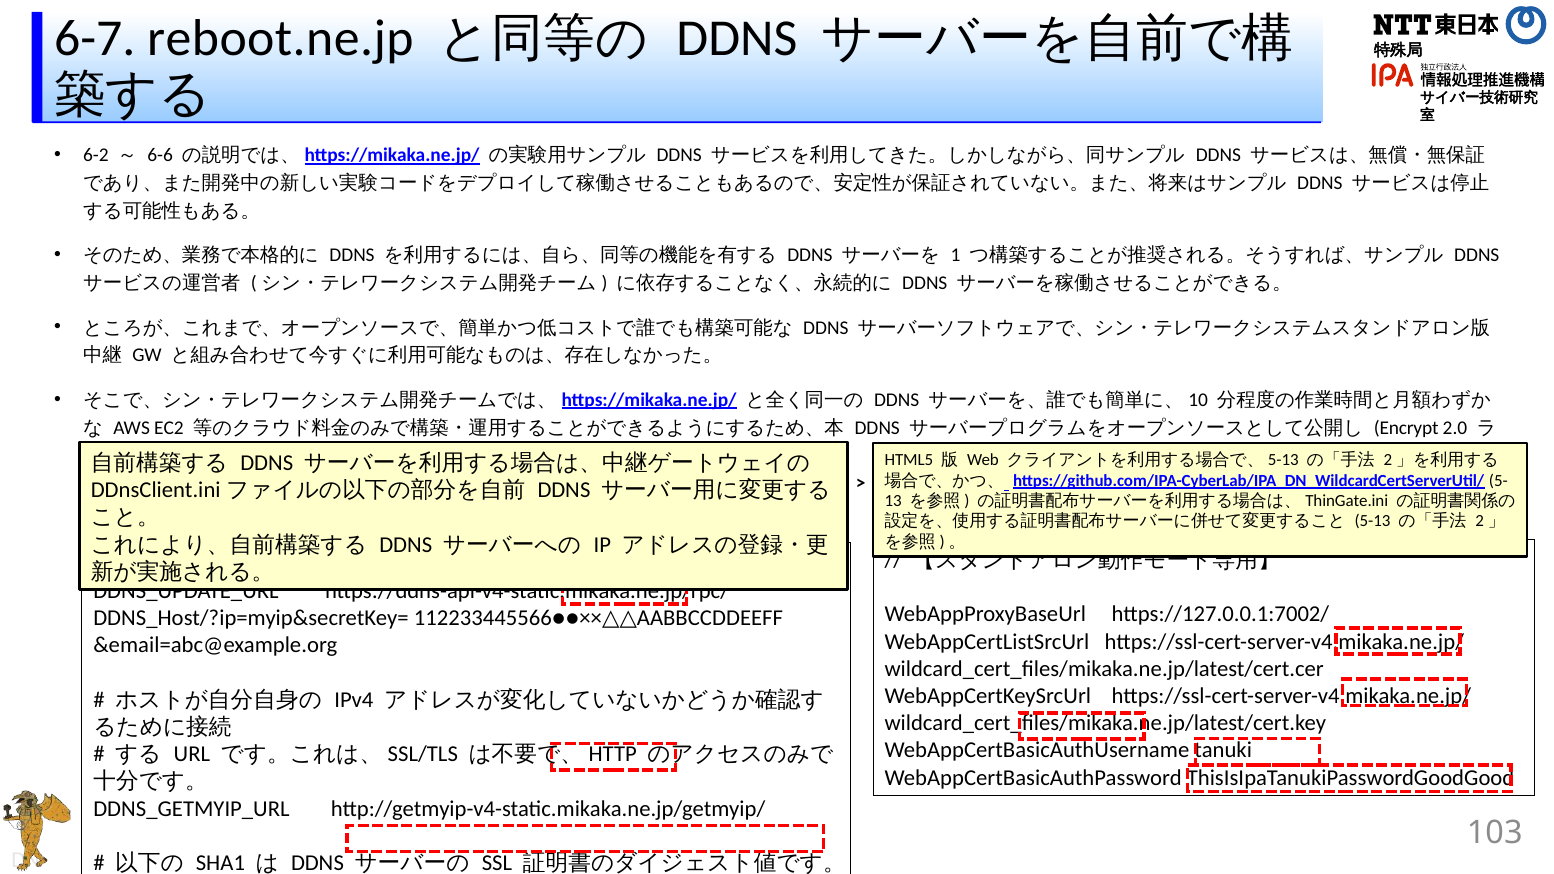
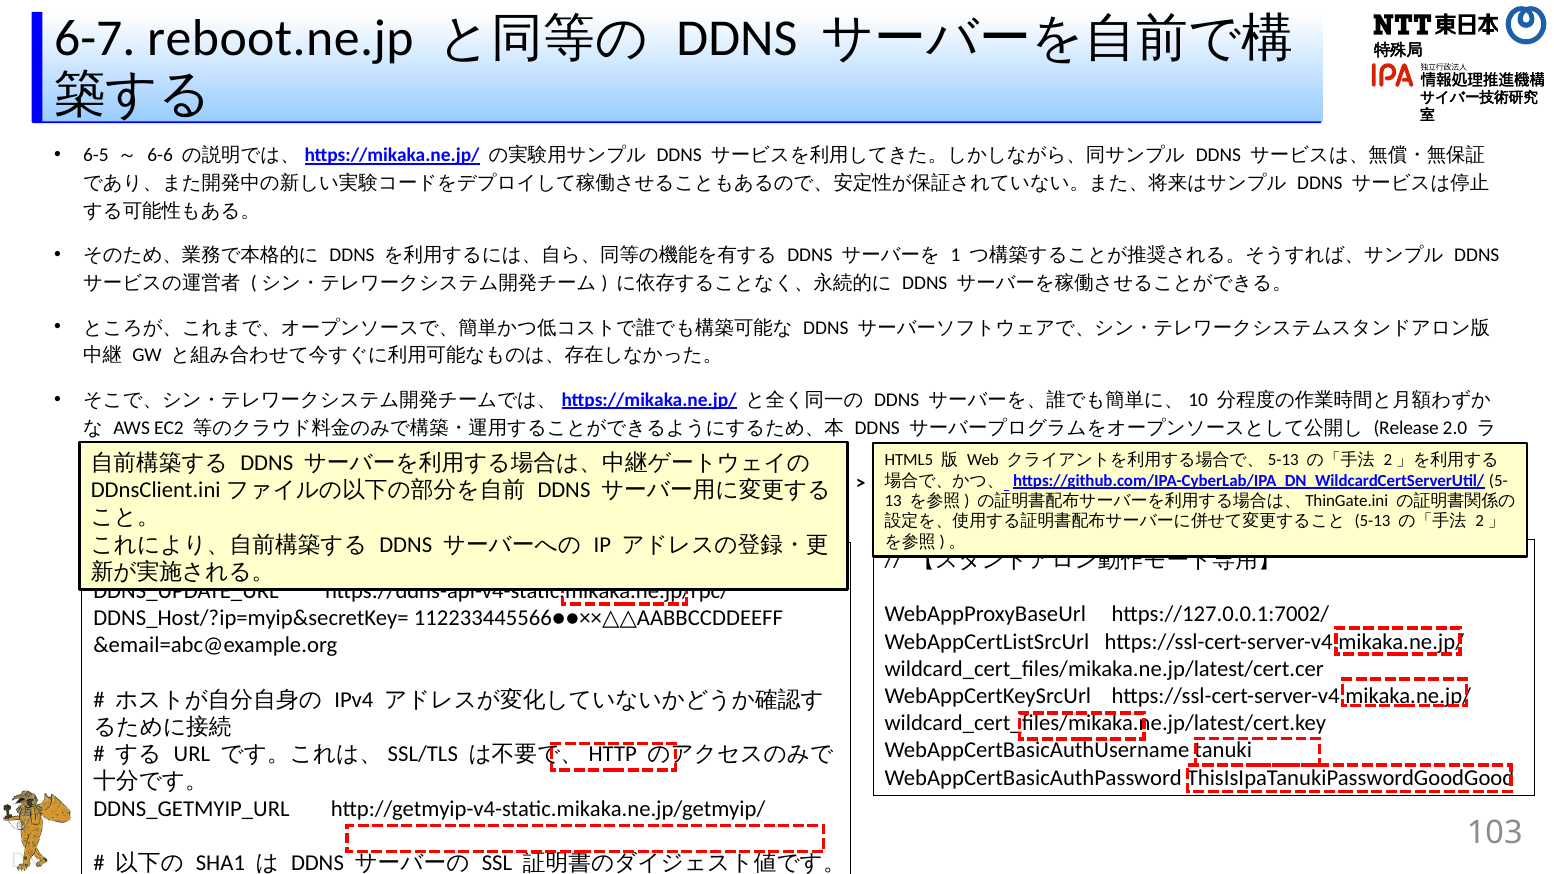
6-2: 6-2 -> 6-5
Encrypt: Encrypt -> Release
